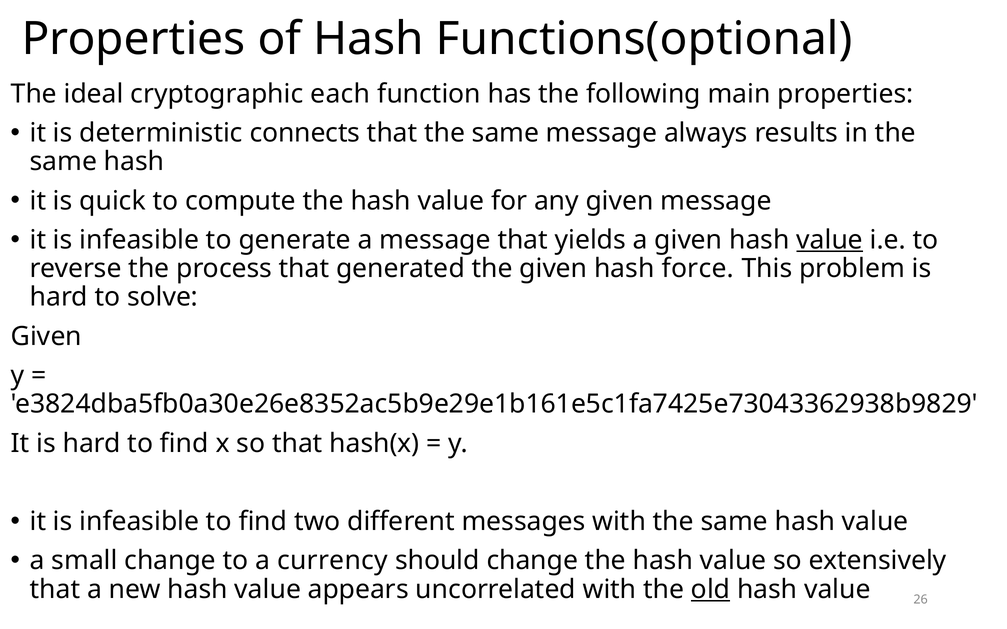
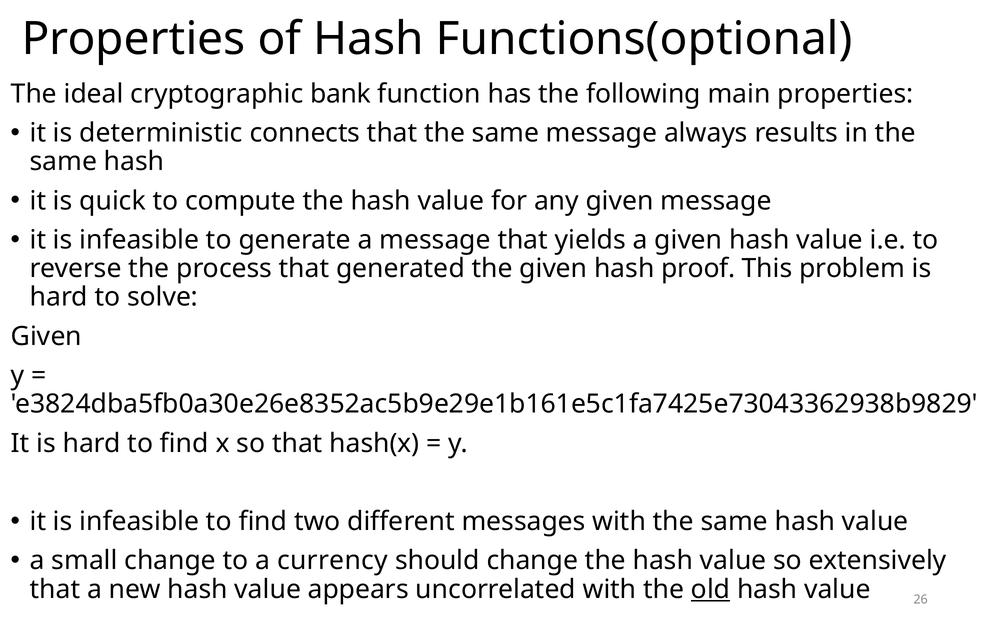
each: each -> bank
value at (830, 240) underline: present -> none
force: force -> proof
